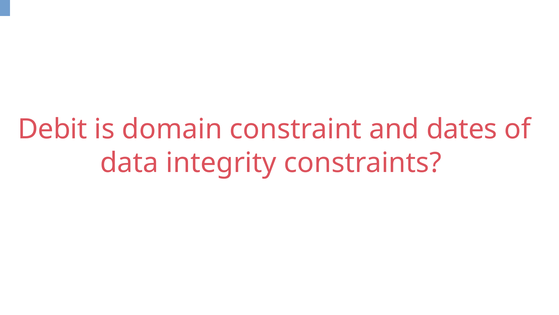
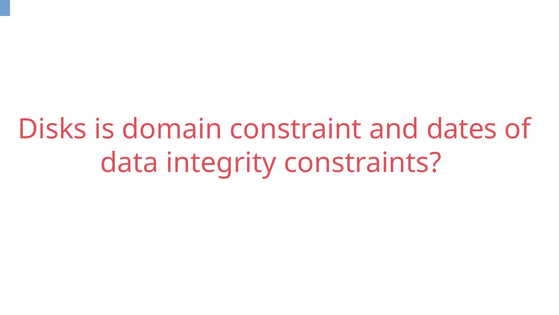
Debit: Debit -> Disks
